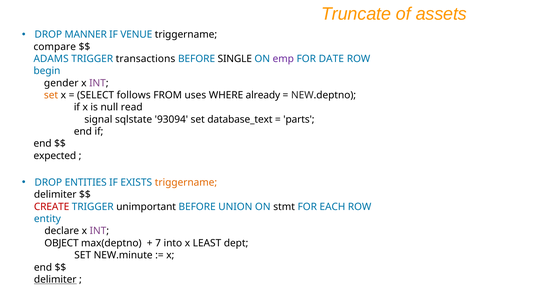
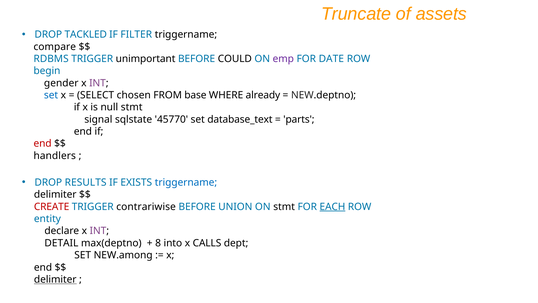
MANNER: MANNER -> TACKLED
VENUE: VENUE -> FILTER
ADAMS: ADAMS -> RDBMS
transactions: transactions -> unimportant
SINGLE: SINGLE -> COULD
set at (51, 95) colour: orange -> blue
follows: follows -> chosen
uses: uses -> base
null read: read -> stmt
93094: 93094 -> 45770
end at (43, 143) colour: black -> red
expected: expected -> handlers
ENTITIES: ENTITIES -> RESULTS
triggername at (186, 182) colour: orange -> blue
unimportant: unimportant -> contrariwise
EACH underline: none -> present
OBJECT: OBJECT -> DETAIL
7: 7 -> 8
LEAST: LEAST -> CALLS
NEW.minute: NEW.minute -> NEW.among
